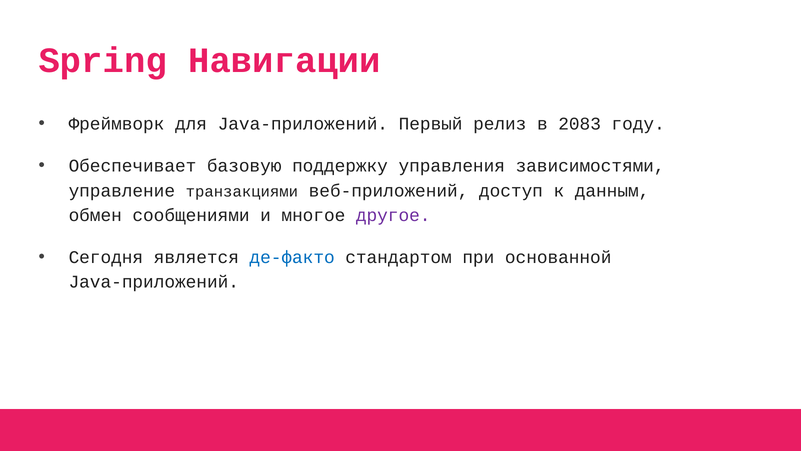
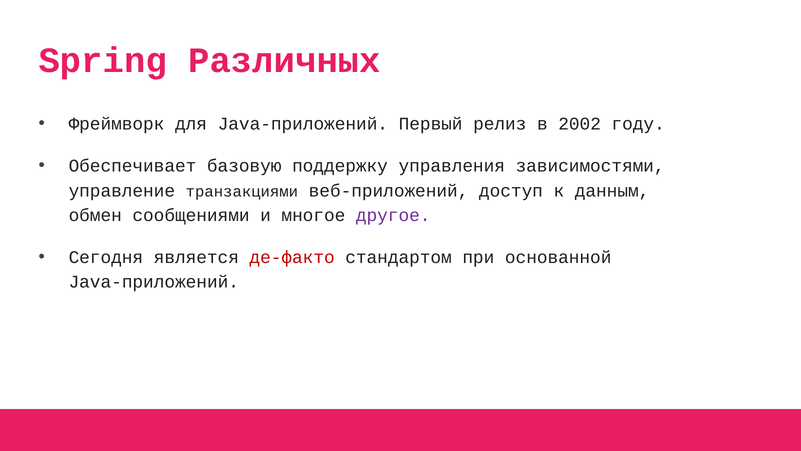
Навигации: Навигации -> Различных
2083: 2083 -> 2002
де-факто colour: blue -> red
